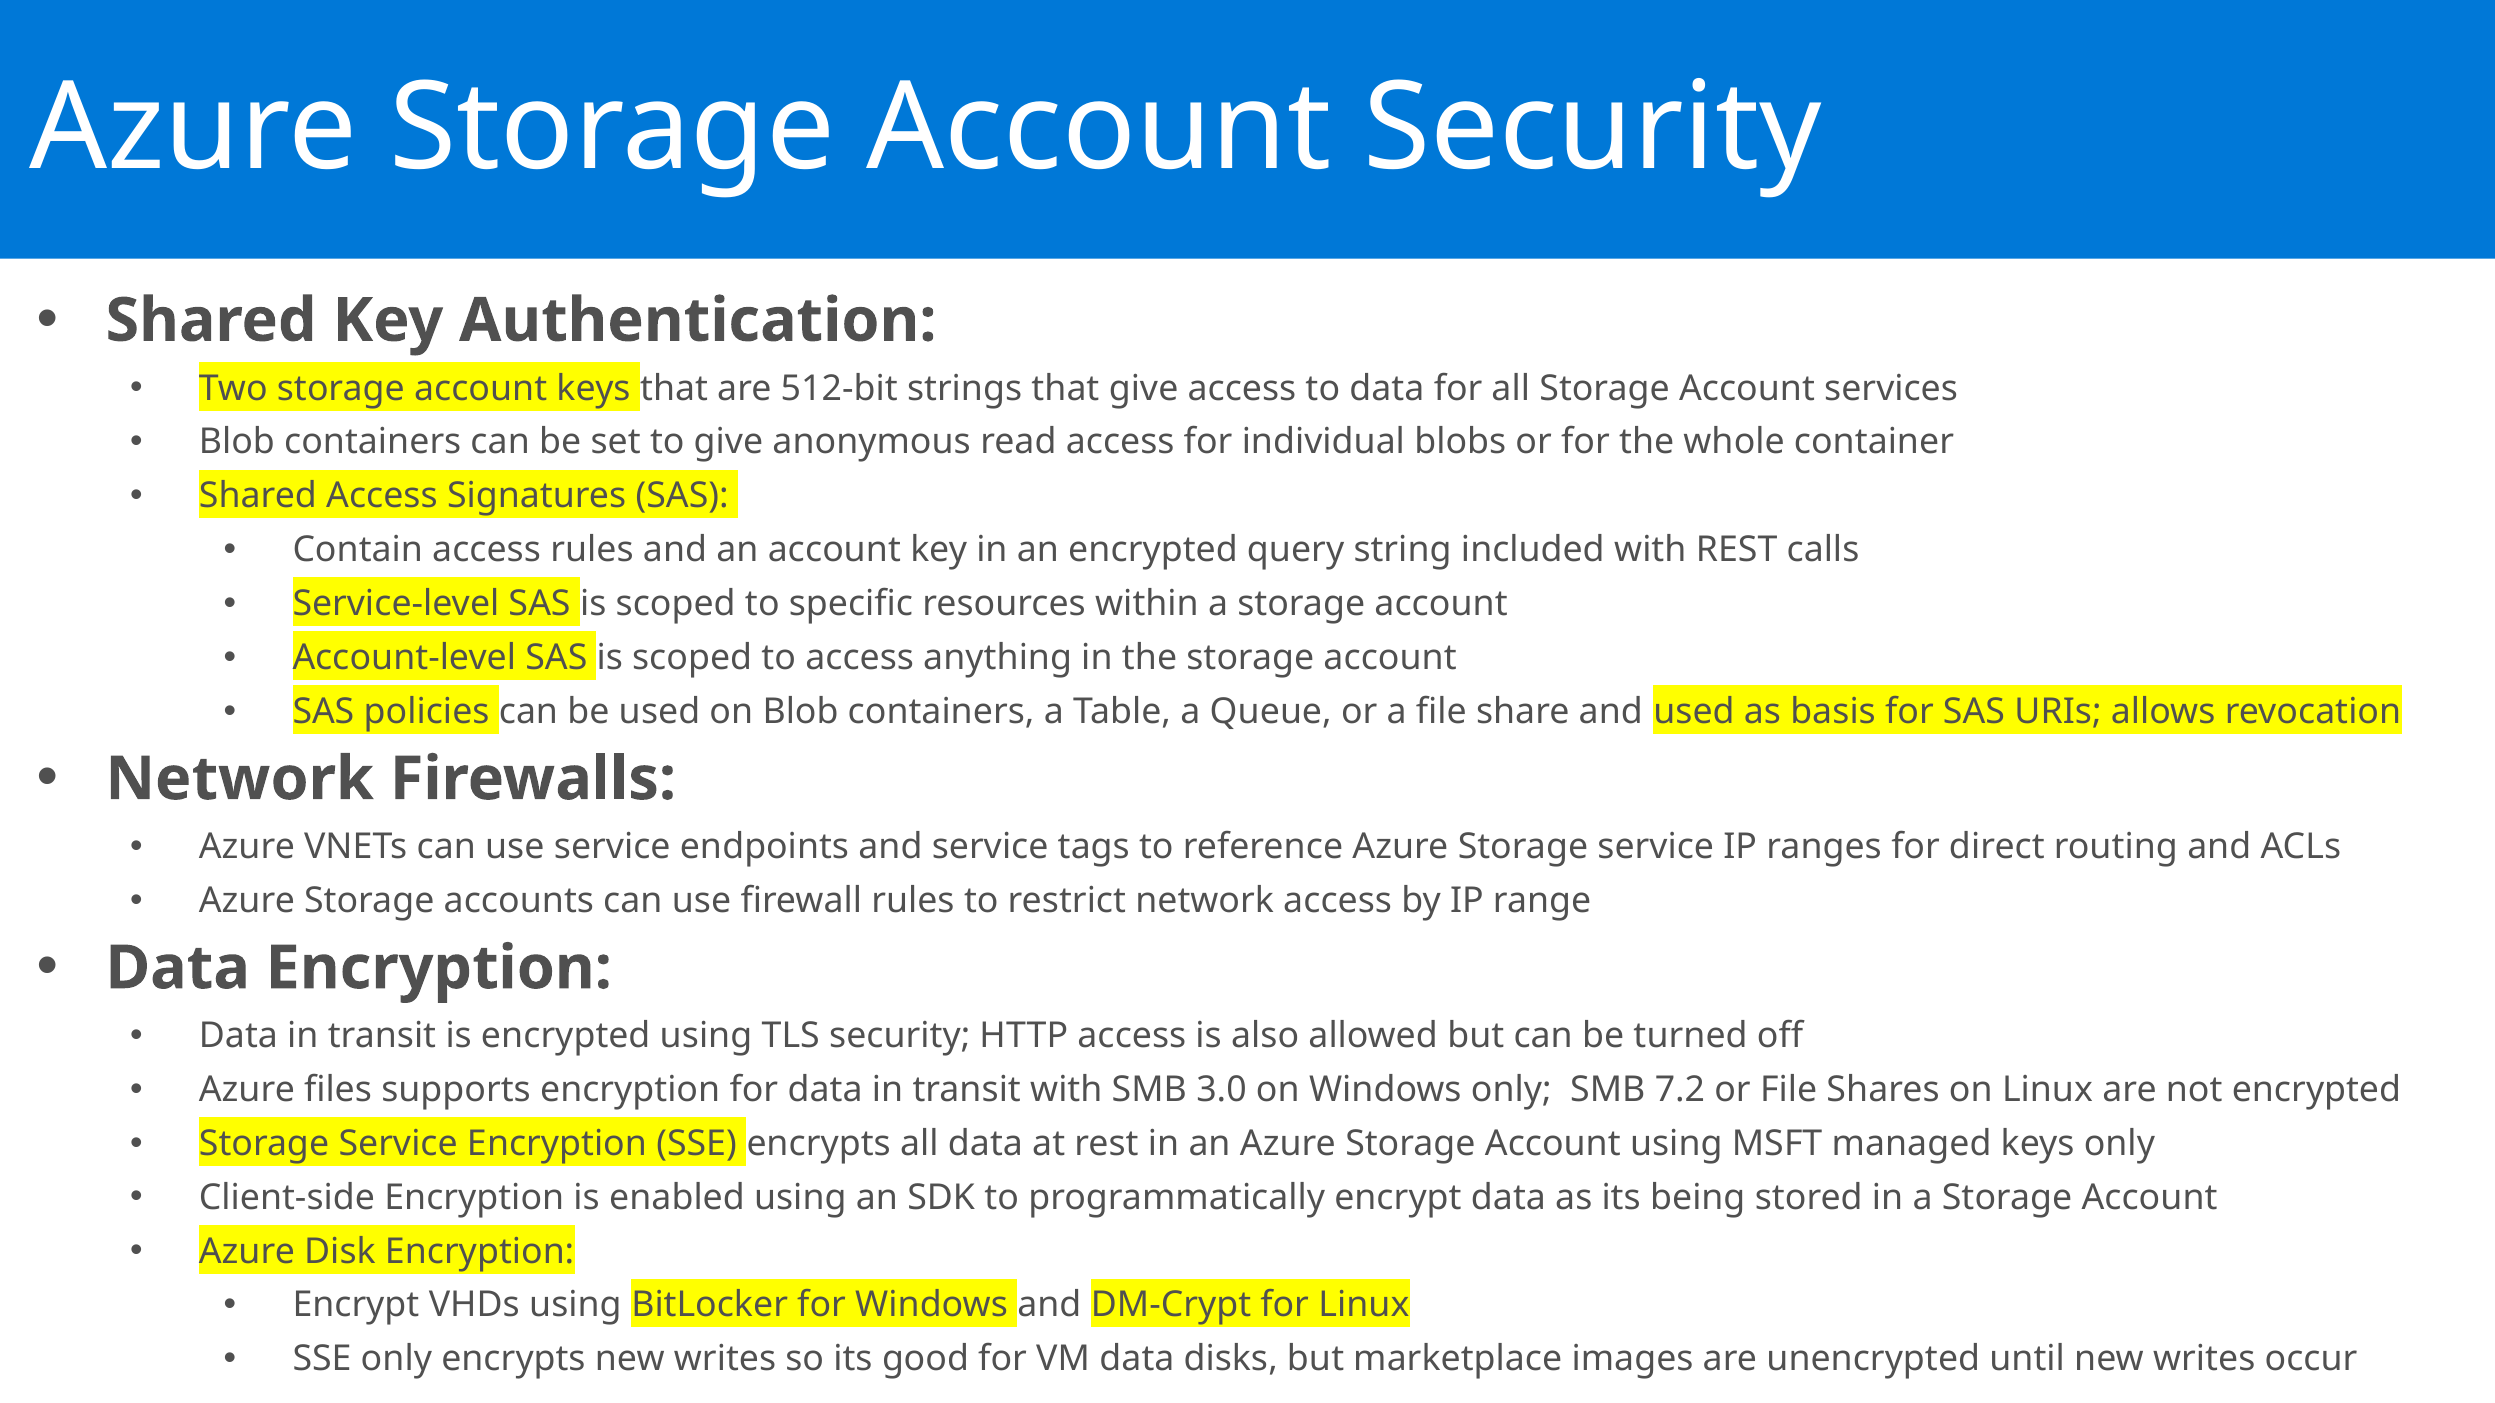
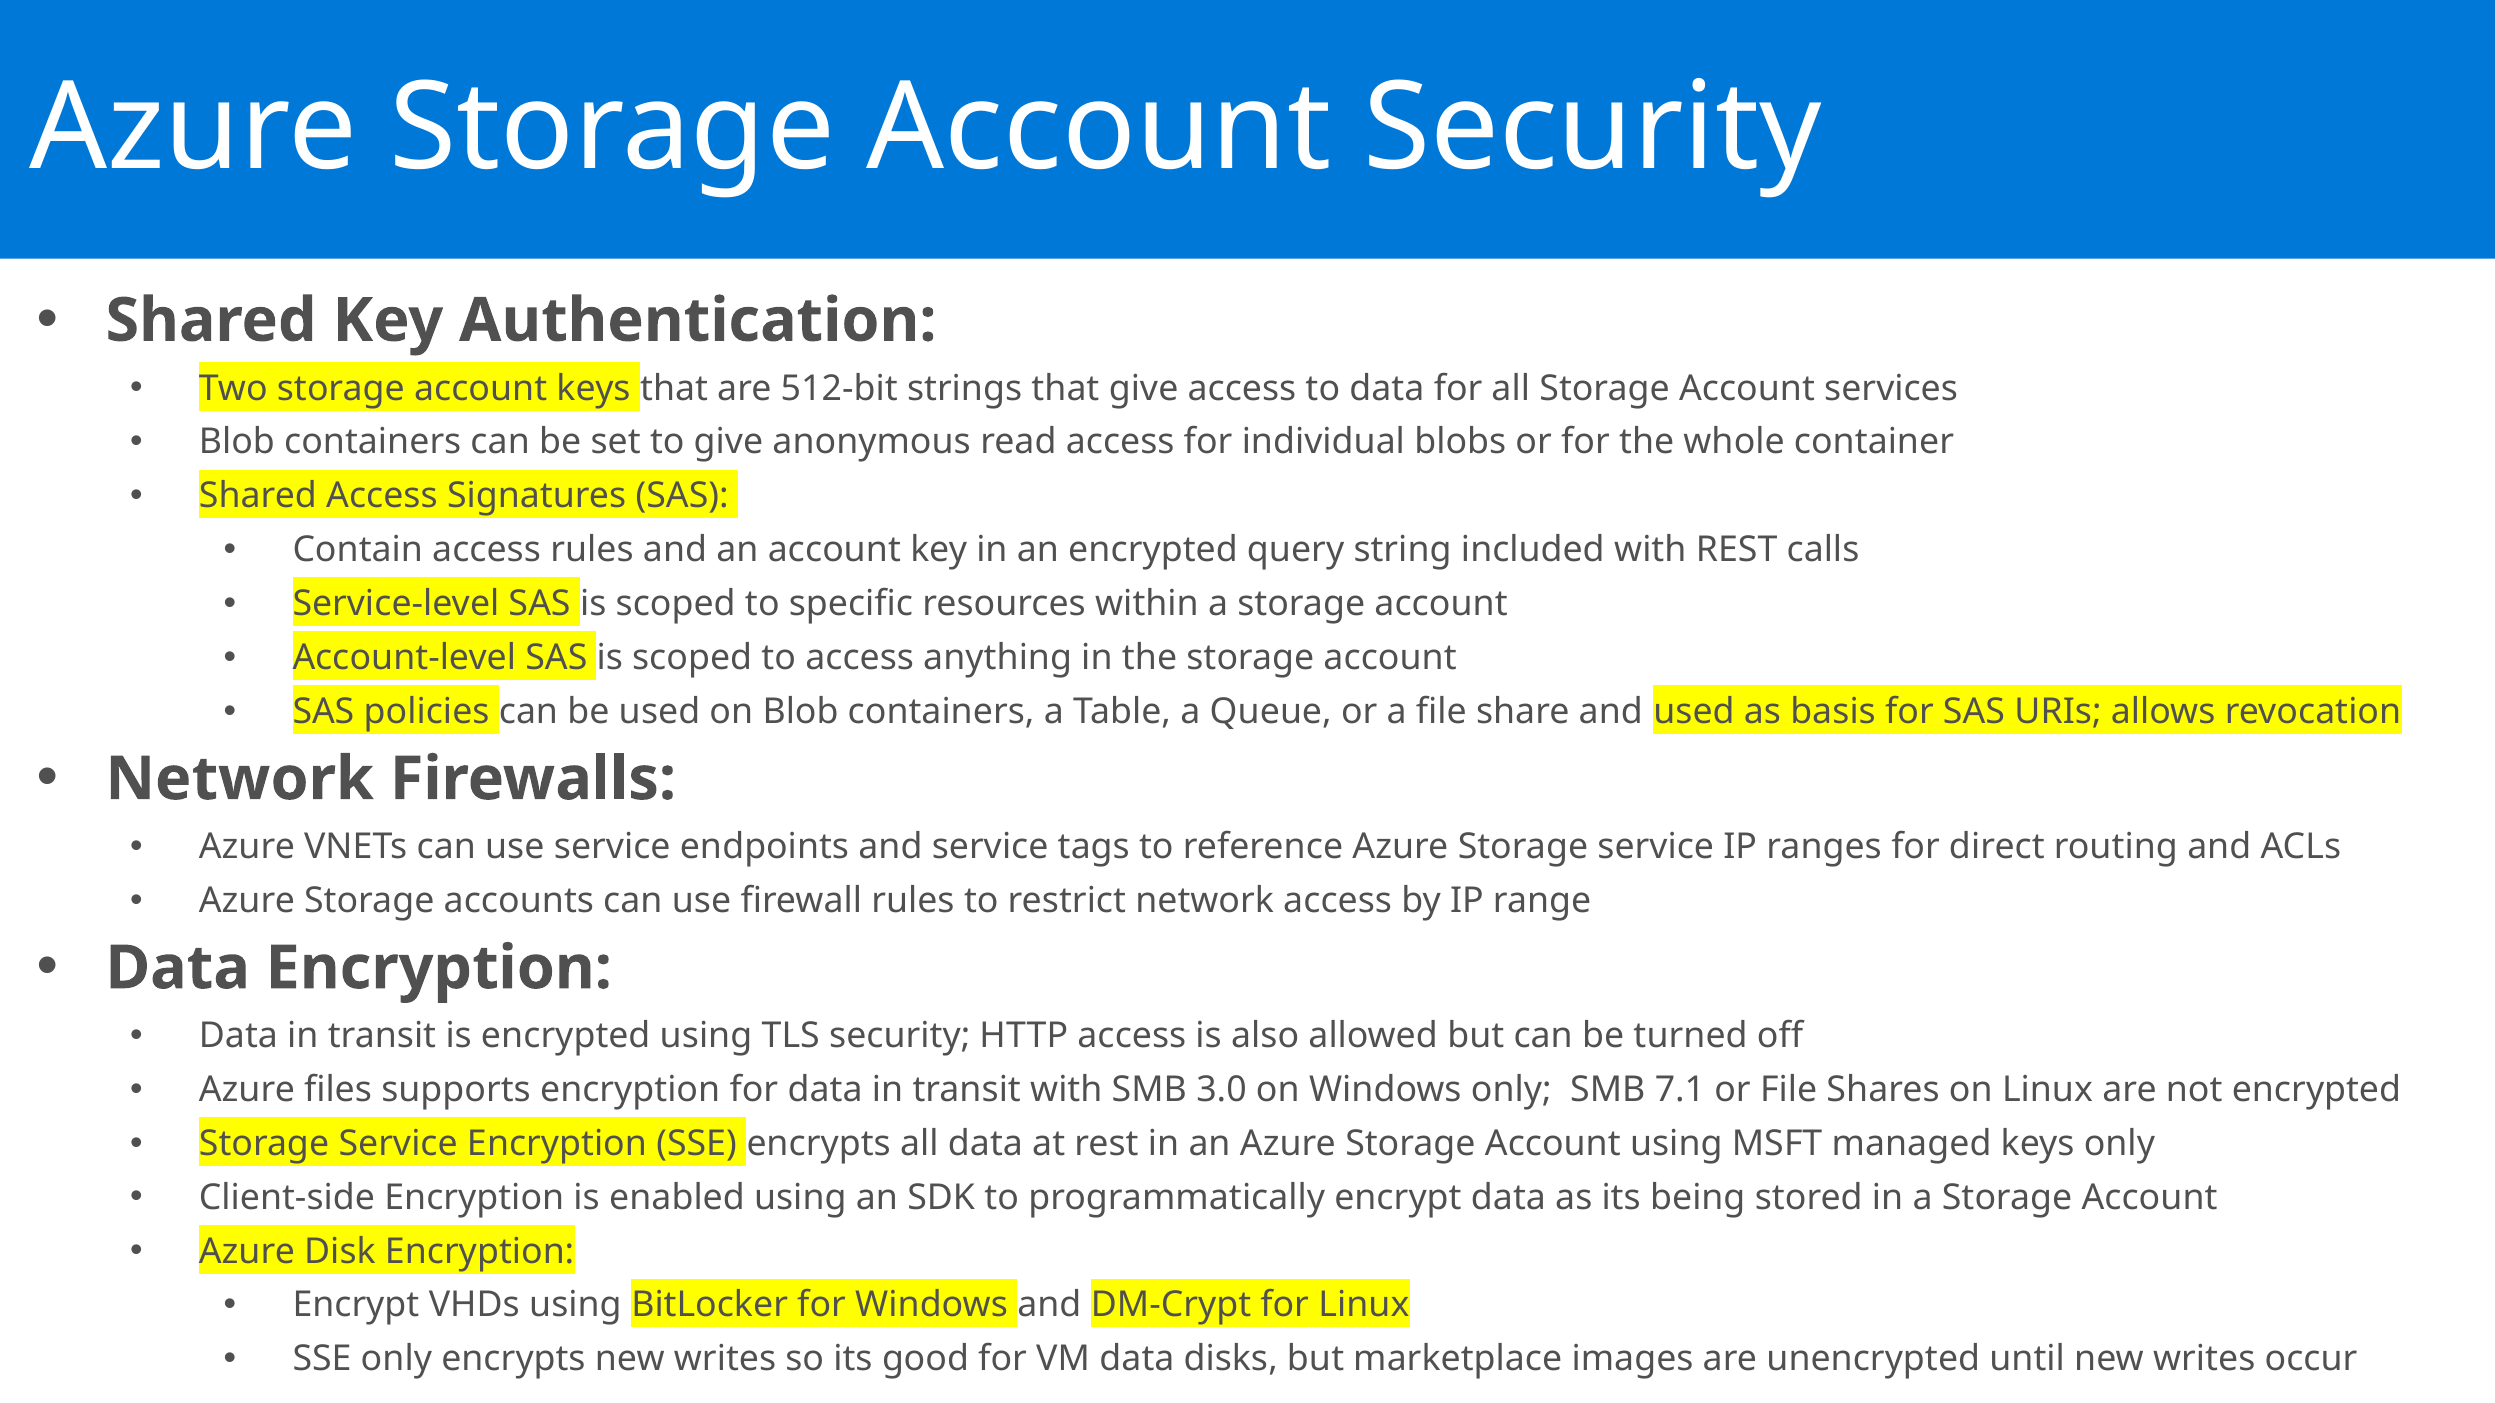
7.2: 7.2 -> 7.1
